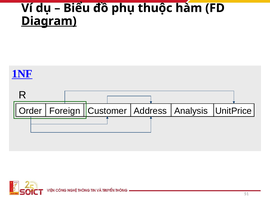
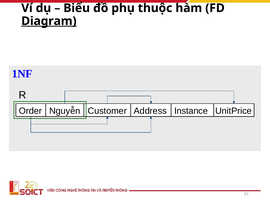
1NF underline: present -> none
Foreign: Foreign -> Nguyễn
Analysis: Analysis -> Instance
